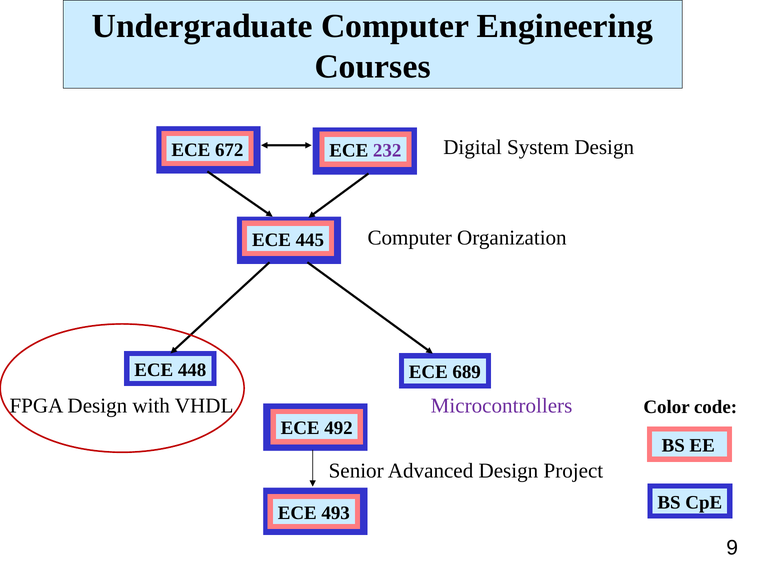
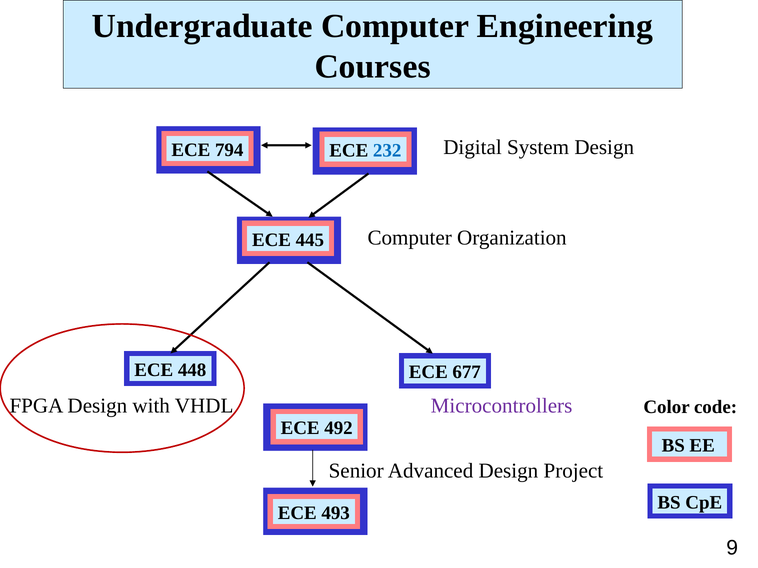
672: 672 -> 794
232 colour: purple -> blue
689: 689 -> 677
